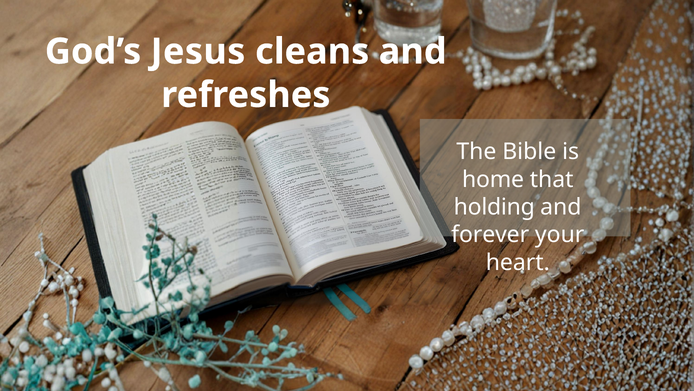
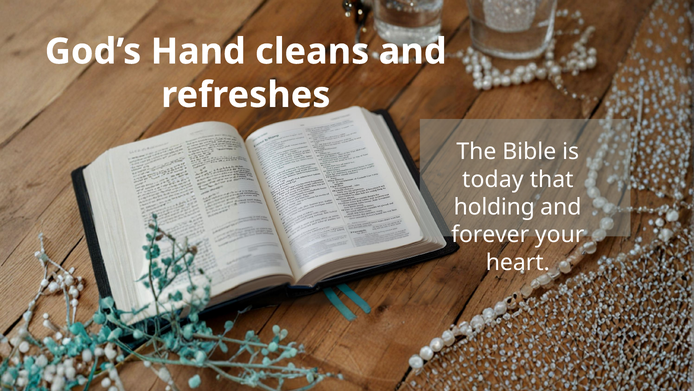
Jesus: Jesus -> Hand
home: home -> today
